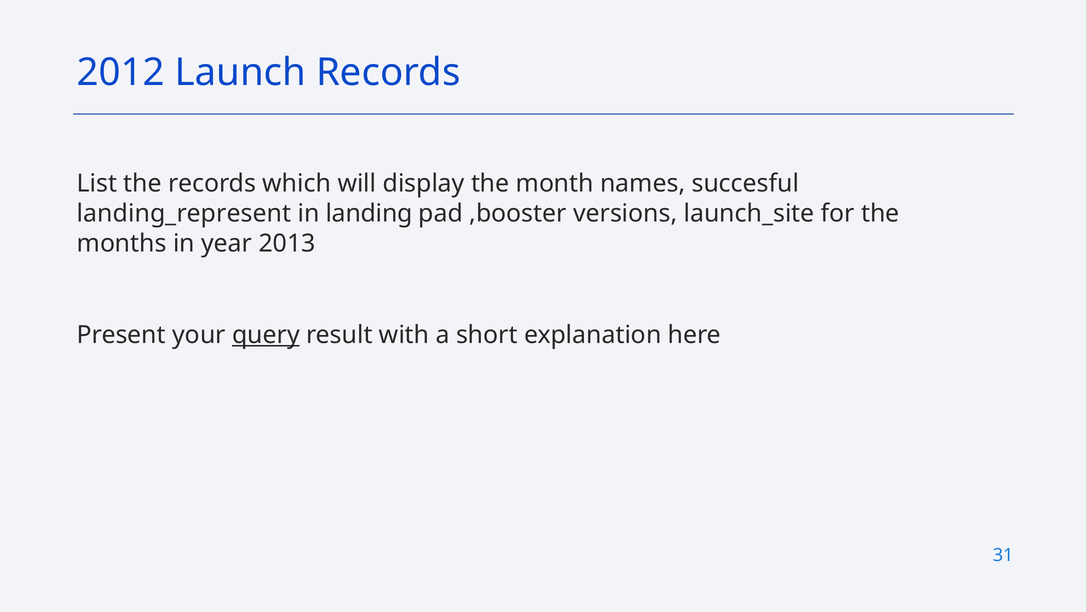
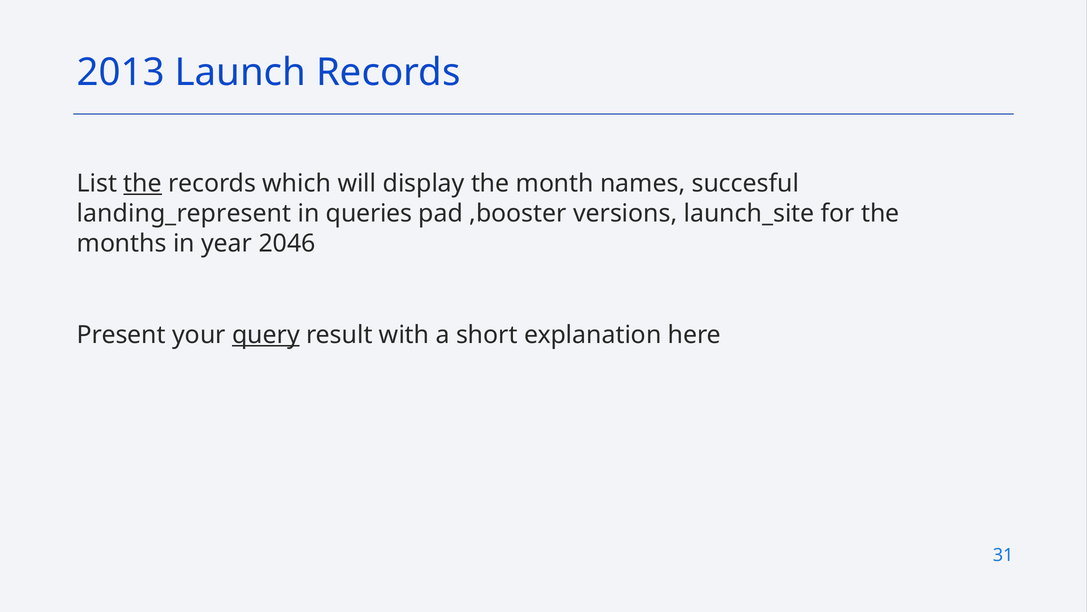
2012: 2012 -> 2013
the at (143, 183) underline: none -> present
landing: landing -> queries
2013: 2013 -> 2046
